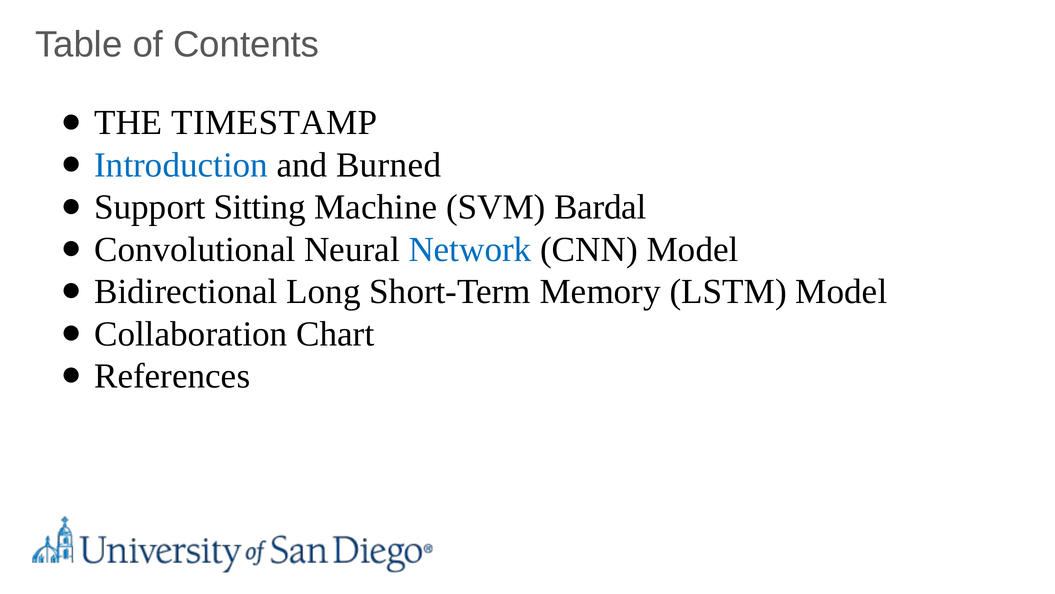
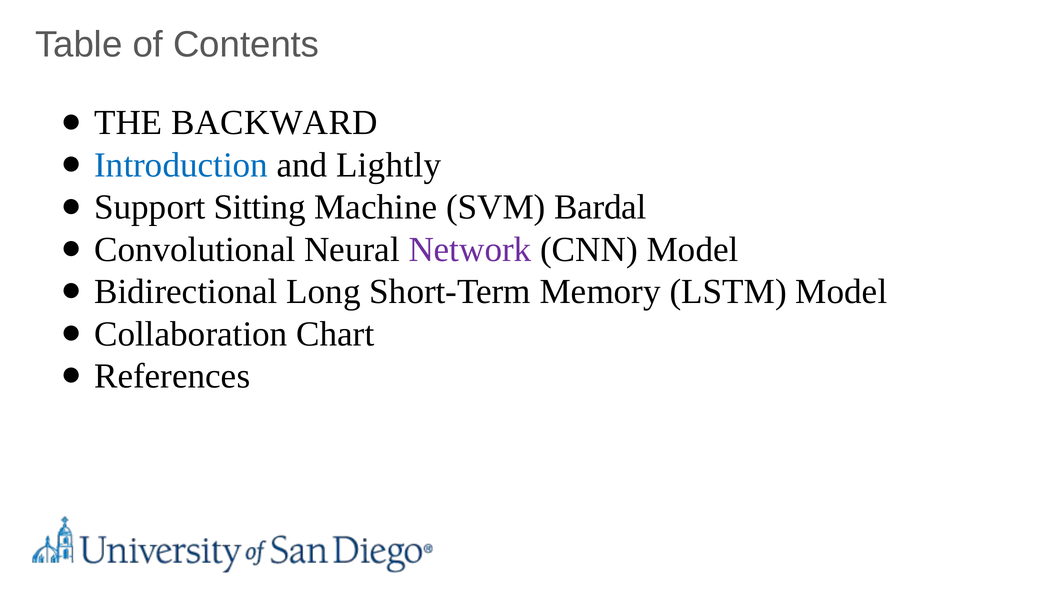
TIMESTAMP: TIMESTAMP -> BACKWARD
Burned: Burned -> Lightly
Network colour: blue -> purple
